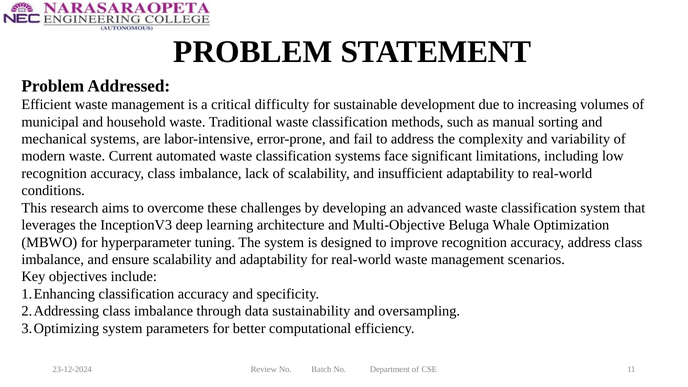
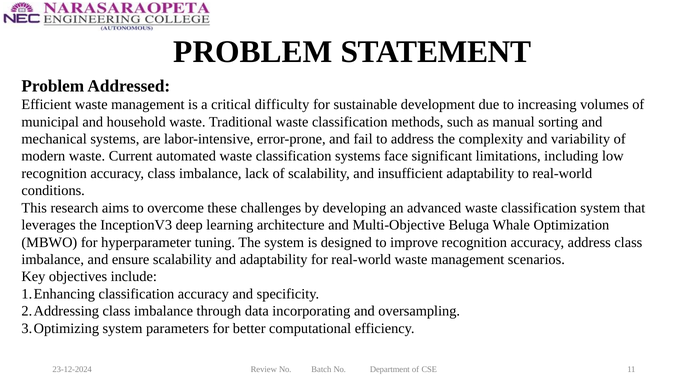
sustainability: sustainability -> incorporating
